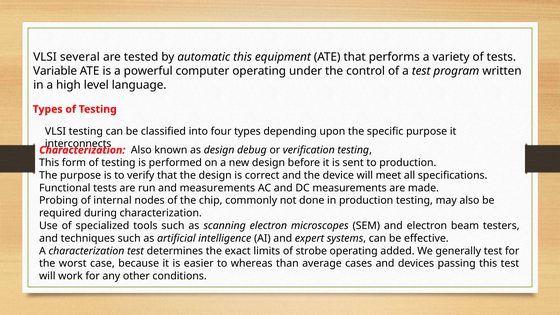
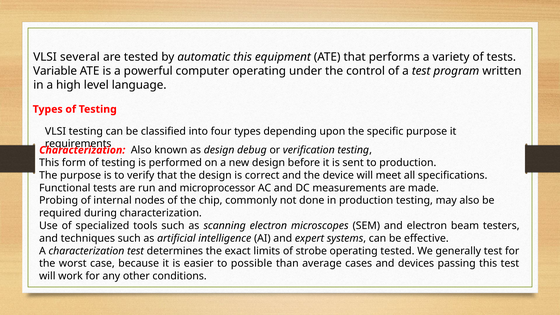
interconnects: interconnects -> requirements
and measurements: measurements -> microprocessor
operating added: added -> tested
whereas: whereas -> possible
